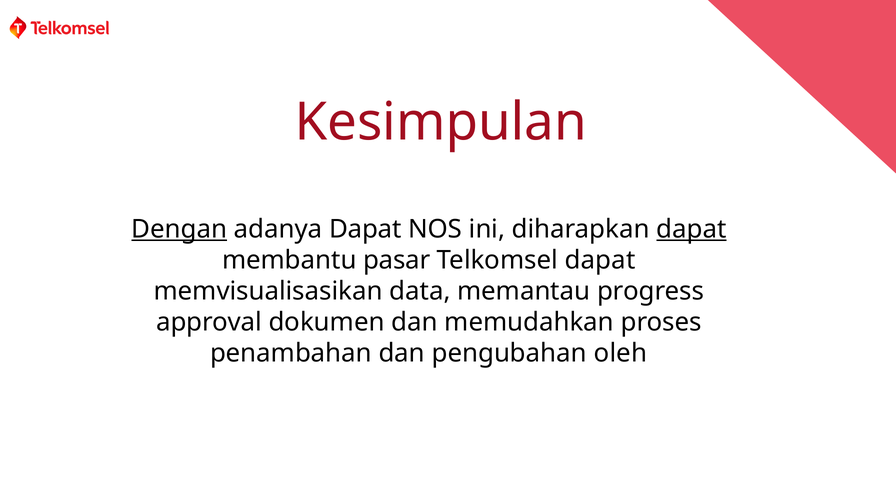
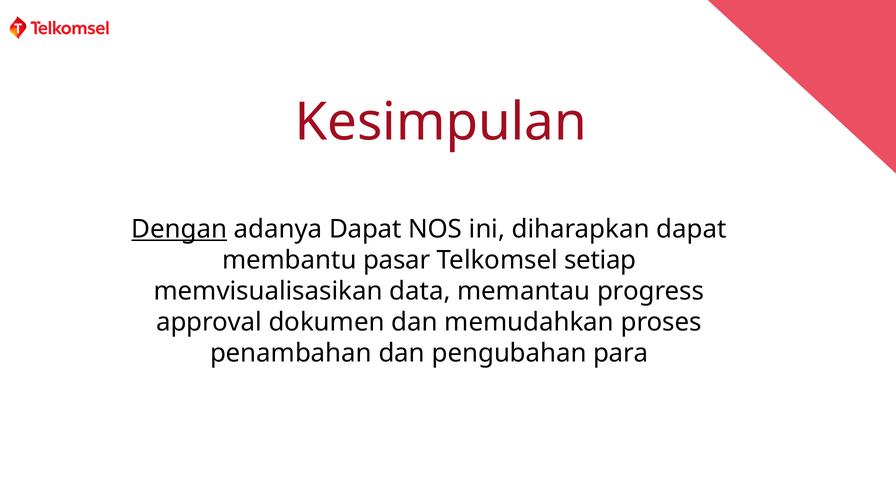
dapat at (691, 229) underline: present -> none
Telkomsel dapat: dapat -> setiap
oleh: oleh -> para
